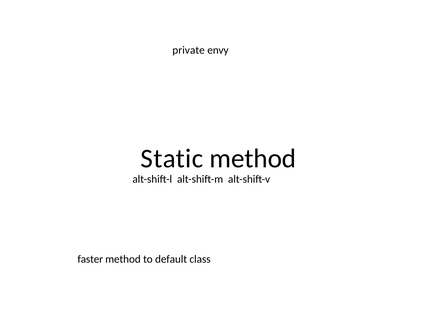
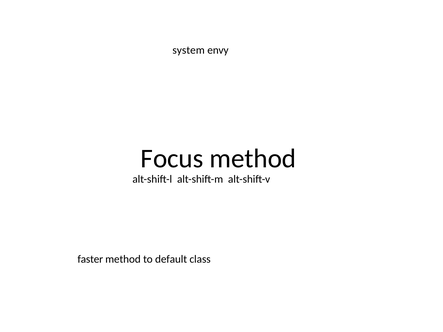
private: private -> system
Static: Static -> Focus
